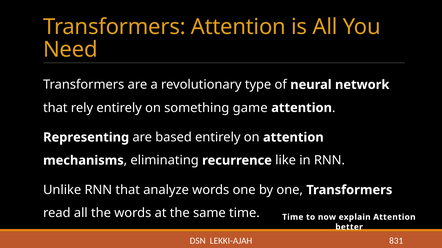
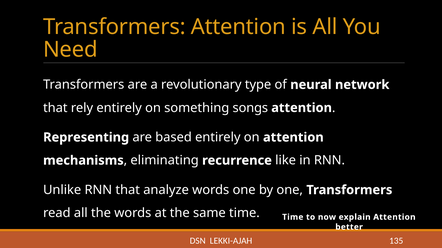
game: game -> songs
831: 831 -> 135
